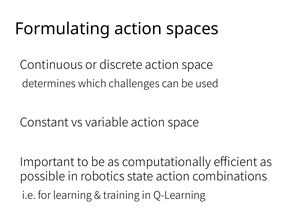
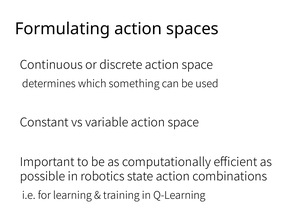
challenges: challenges -> something
